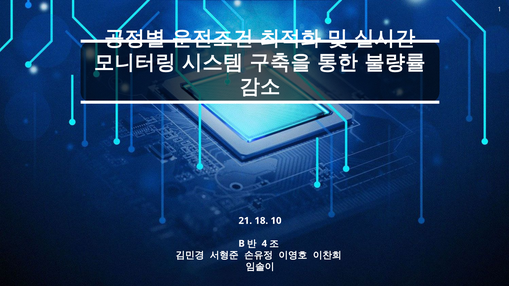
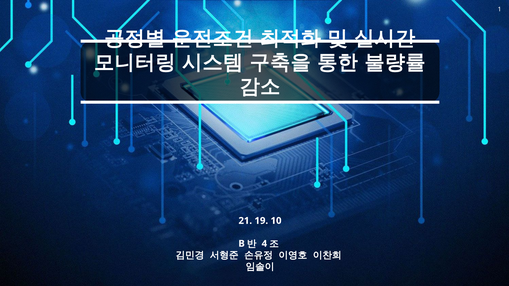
18: 18 -> 19
